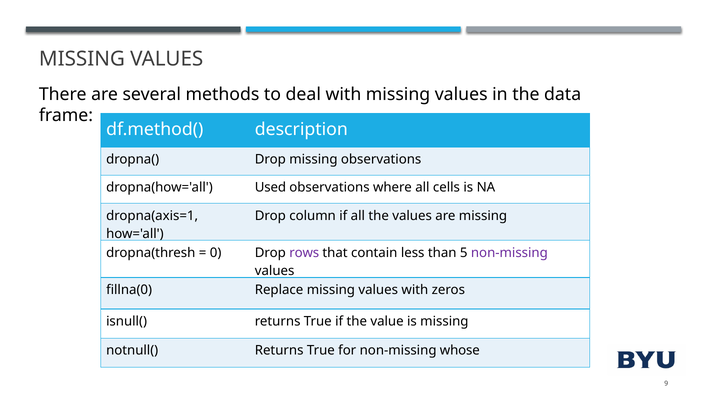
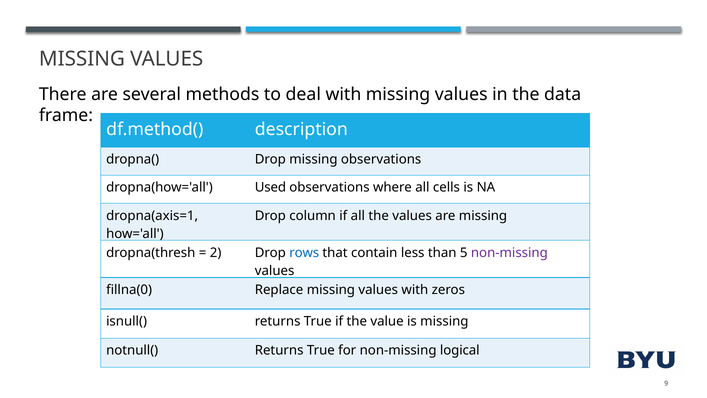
0: 0 -> 2
rows colour: purple -> blue
whose: whose -> logical
